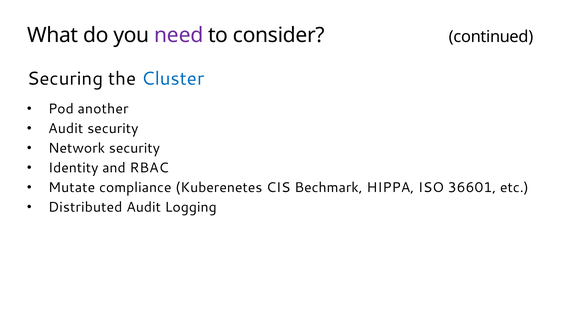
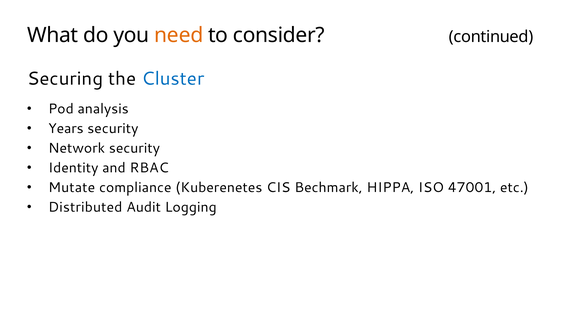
need colour: purple -> orange
another: another -> analysis
Audit at (66, 129): Audit -> Years
36601: 36601 -> 47001
